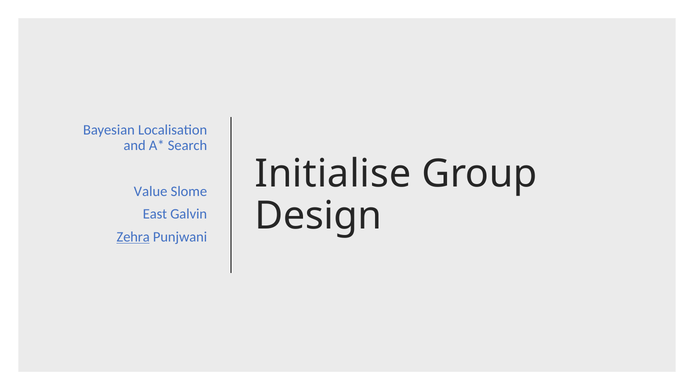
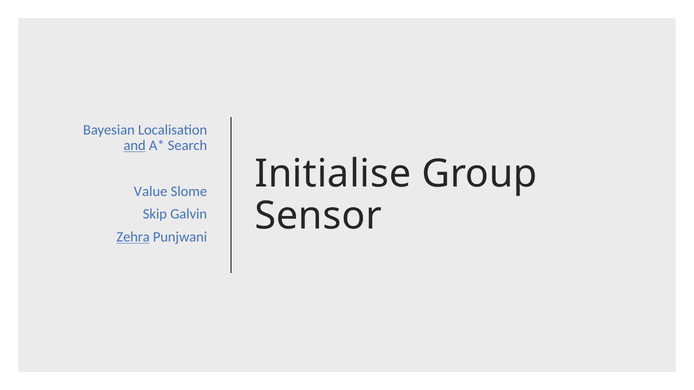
and underline: none -> present
Design: Design -> Sensor
East: East -> Skip
